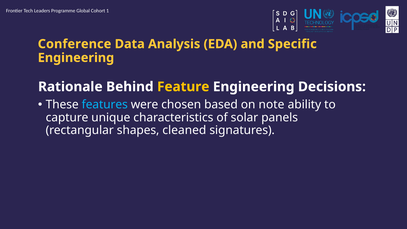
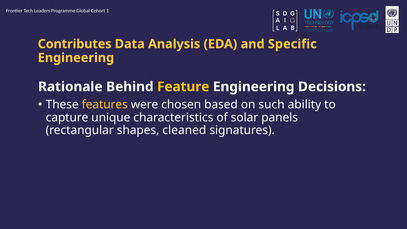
Conference: Conference -> Contributes
features colour: light blue -> yellow
note: note -> such
